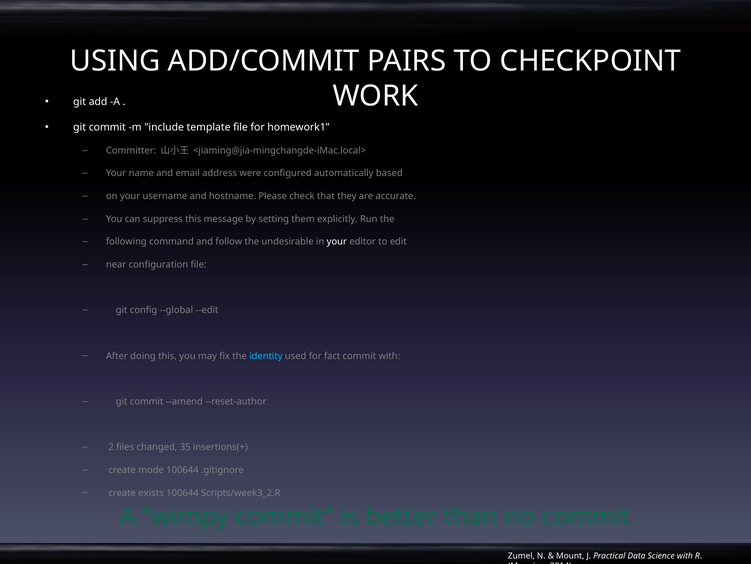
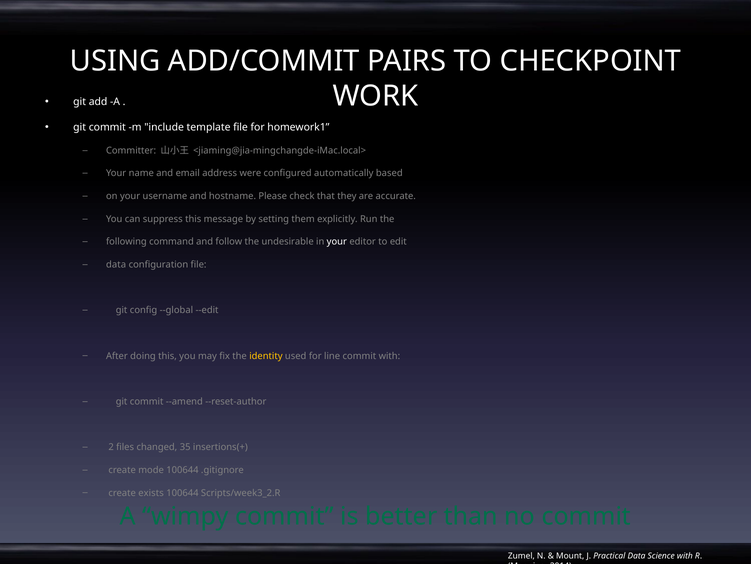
near at (116, 264): near -> data
identity colour: light blue -> yellow
fact: fact -> line
